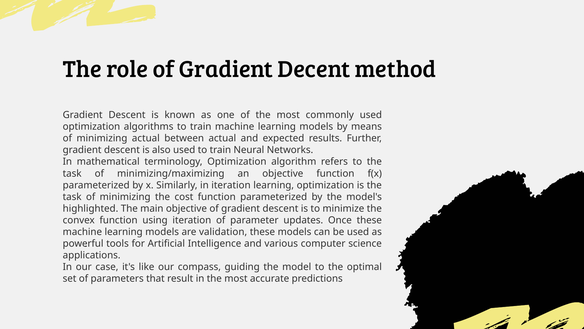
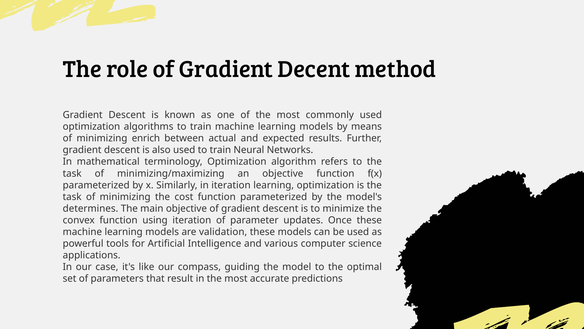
minimizing actual: actual -> enrich
highlighted: highlighted -> determines
